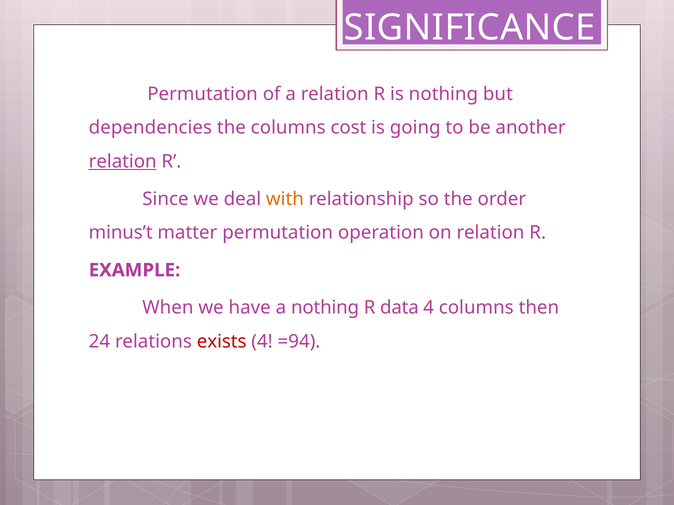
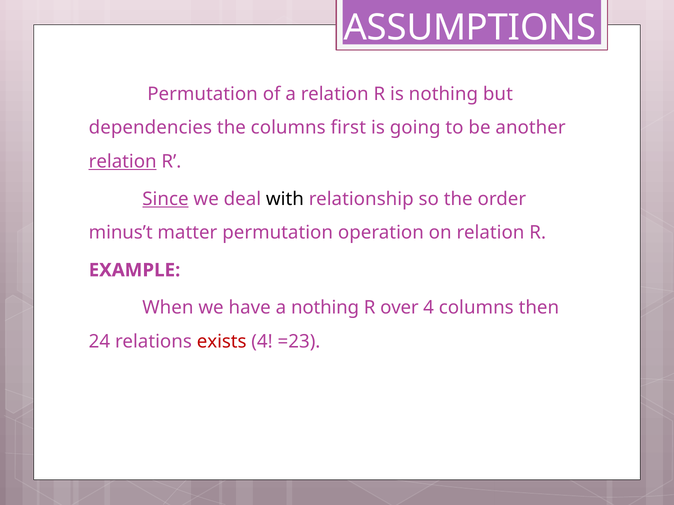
SIGNIFICANCE: SIGNIFICANCE -> ASSUMPTIONS
cost: cost -> first
Since underline: none -> present
with colour: orange -> black
data: data -> over
=94: =94 -> =23
